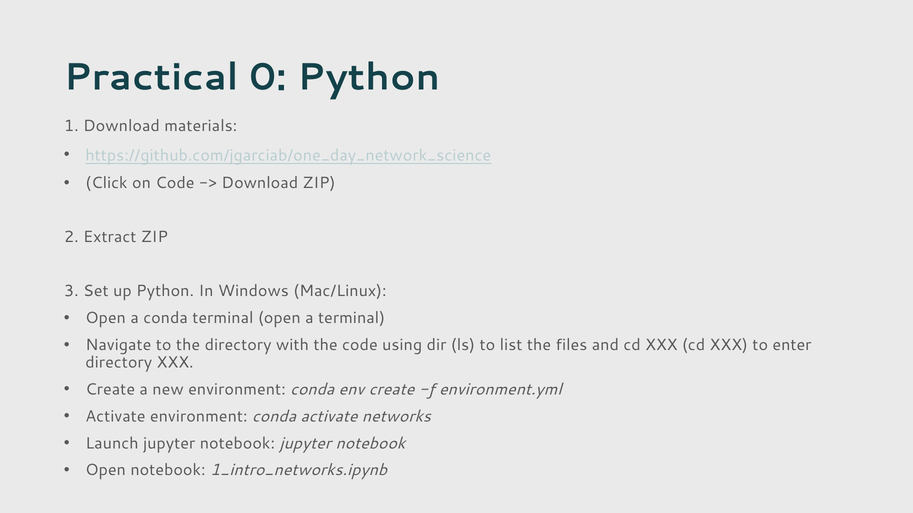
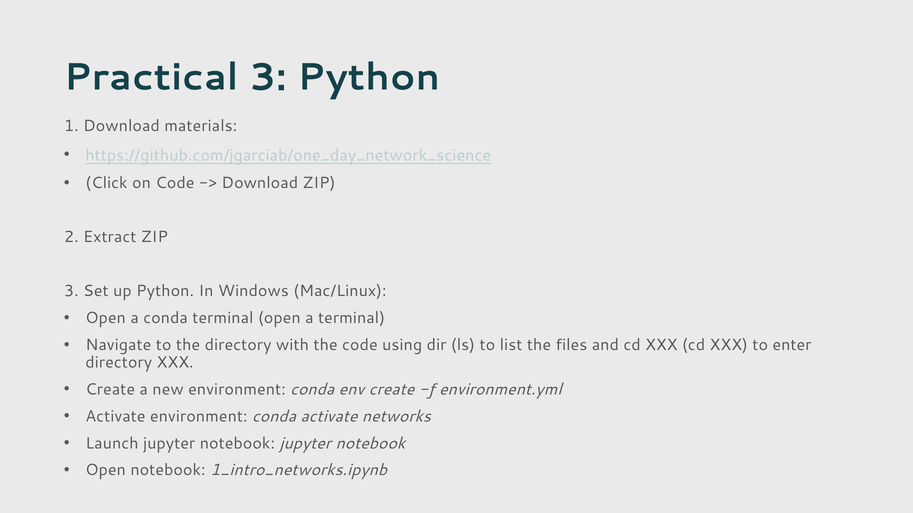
Practical 0: 0 -> 3
